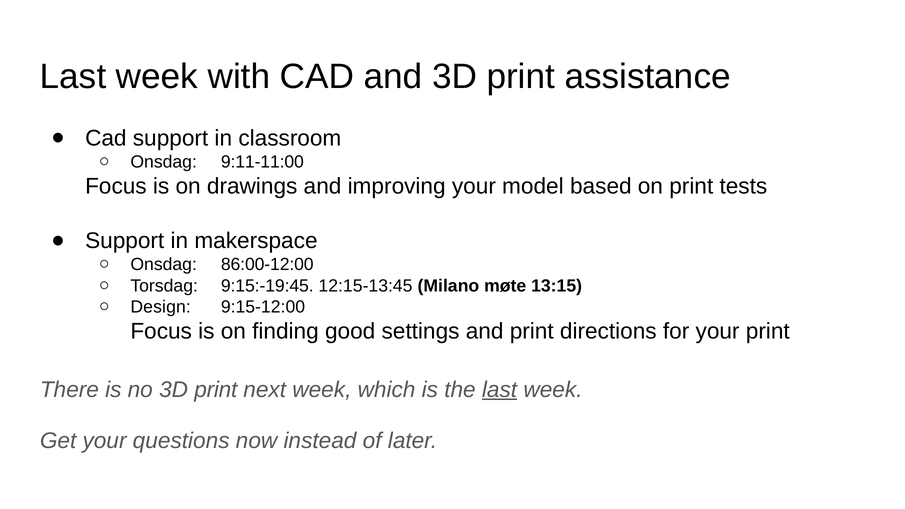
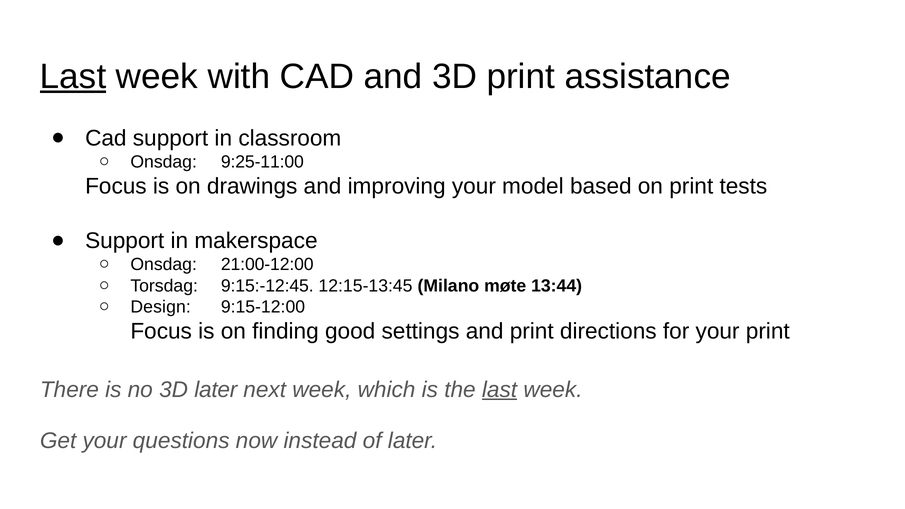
Last at (73, 77) underline: none -> present
9:11-11:00: 9:11-11:00 -> 9:25-11:00
86:00-12:00: 86:00-12:00 -> 21:00-12:00
9:15:-19:45: 9:15:-19:45 -> 9:15:-12:45
13:15: 13:15 -> 13:44
no 3D print: print -> later
